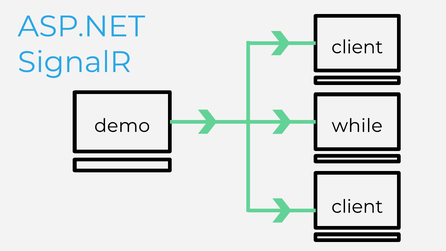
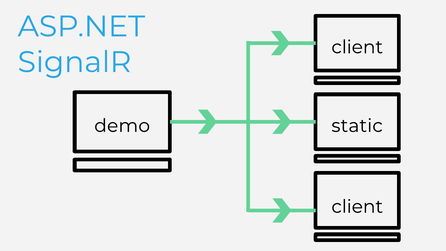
while: while -> static
